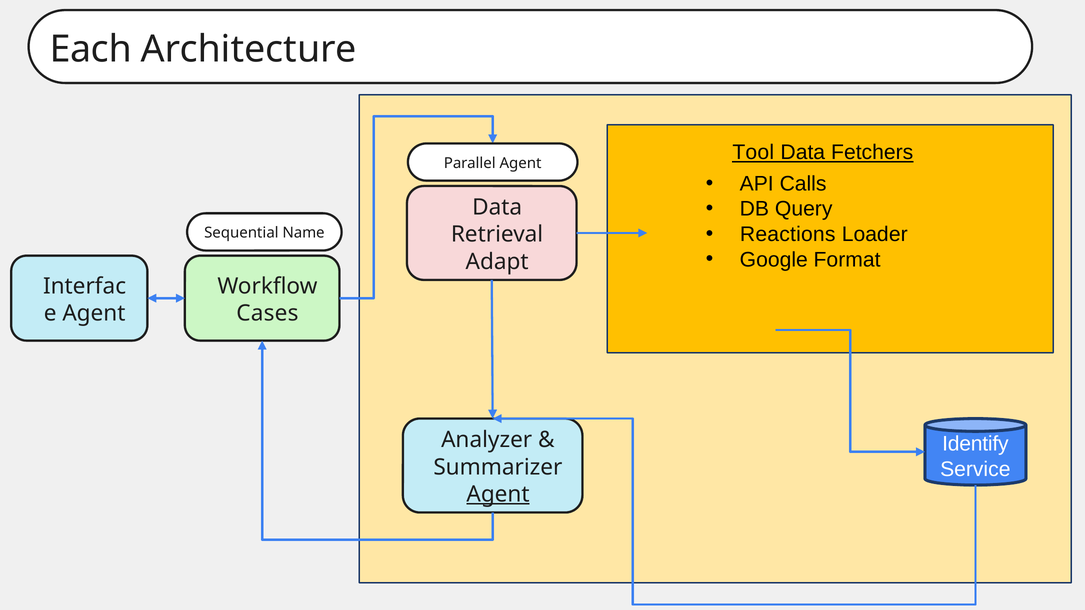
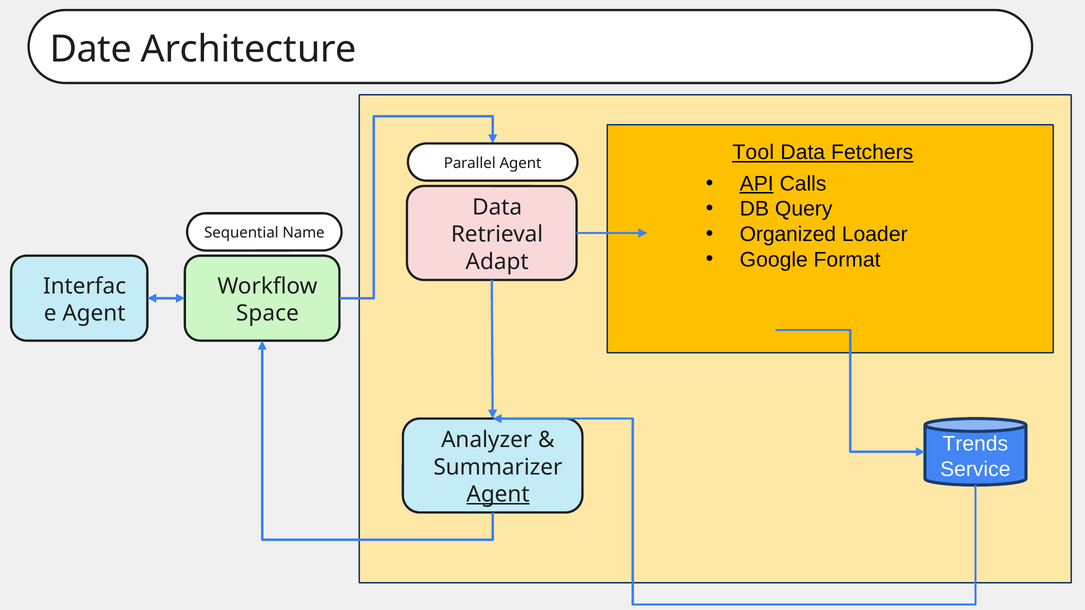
Each: Each -> Date
API underline: none -> present
Reactions: Reactions -> Organized
Cases: Cases -> Space
Identify: Identify -> Trends
